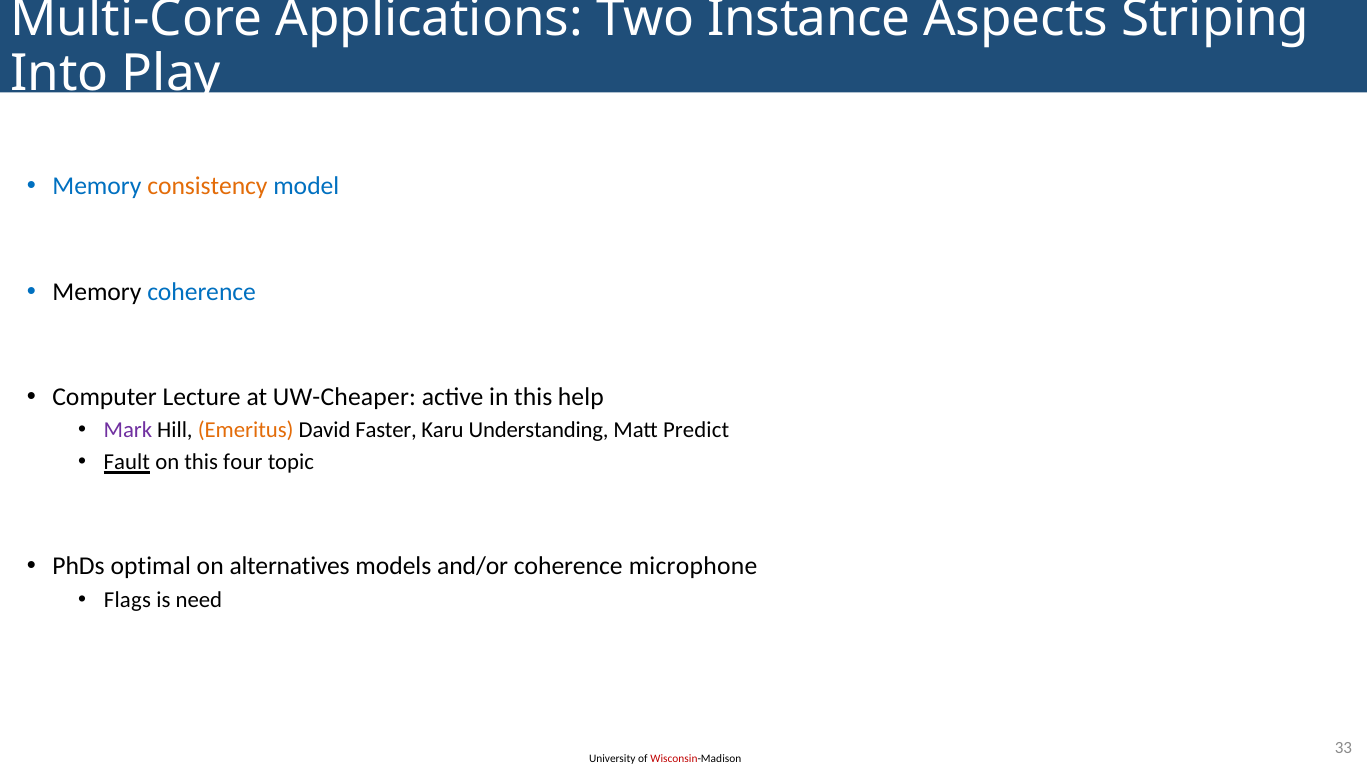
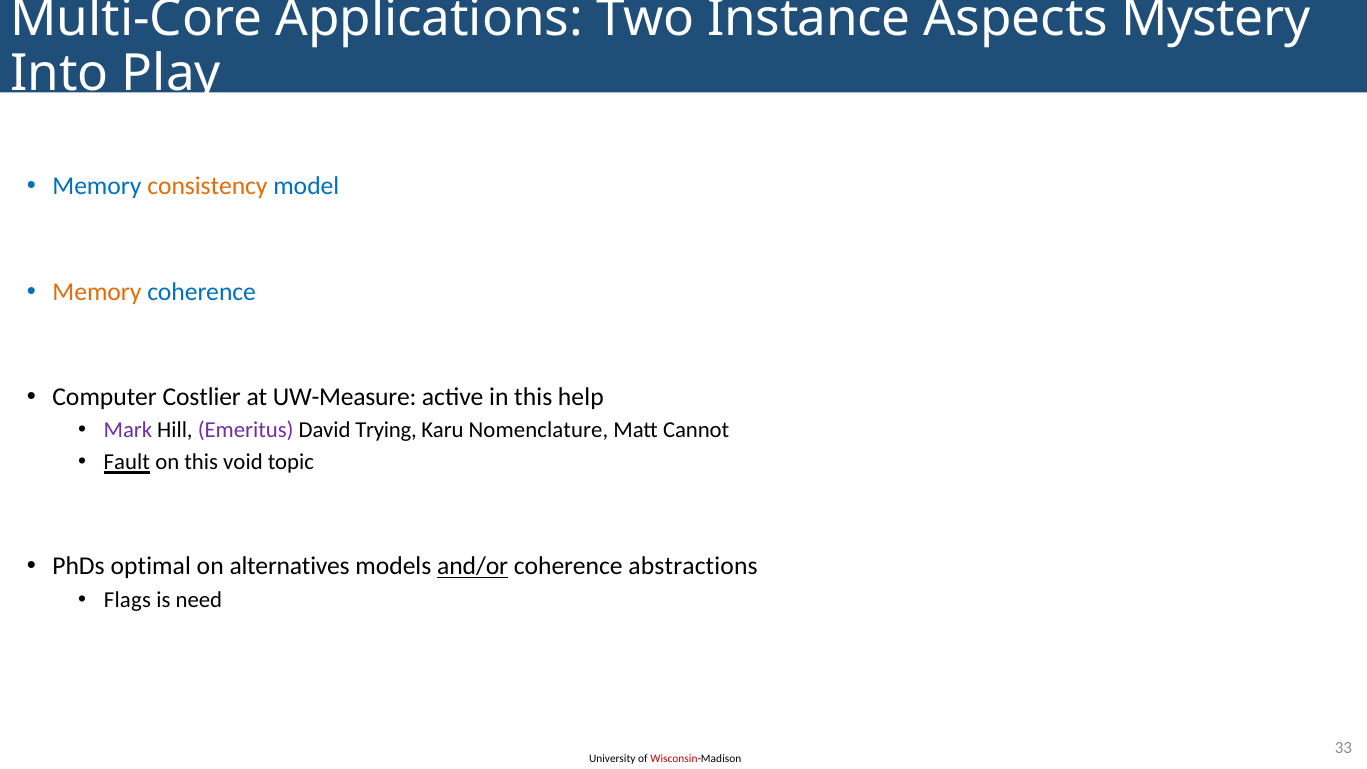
Striping: Striping -> Mystery
Memory at (97, 292) colour: black -> orange
Lecture: Lecture -> Costlier
UW-Cheaper: UW-Cheaper -> UW-Measure
Emeritus colour: orange -> purple
Faster: Faster -> Trying
Understanding: Understanding -> Nomenclature
Predict: Predict -> Cannot
four: four -> void
and/or underline: none -> present
microphone: microphone -> abstractions
